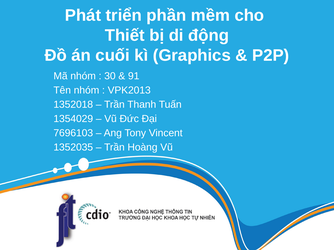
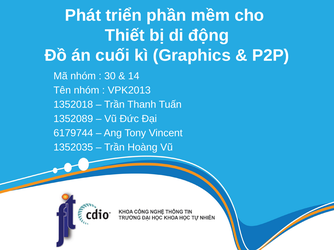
91: 91 -> 14
1354029: 1354029 -> 1352089
7696103: 7696103 -> 6179744
